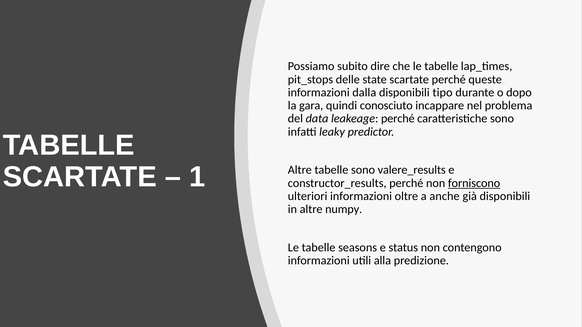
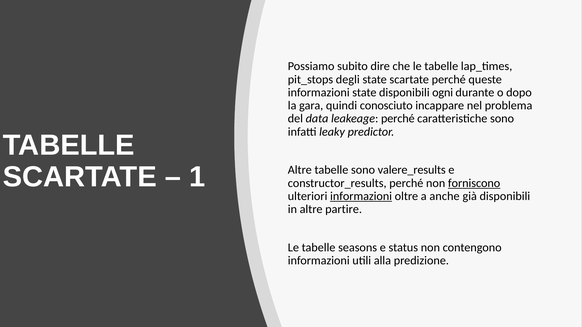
delle: delle -> degli
informazioni dalla: dalla -> state
tipo: tipo -> ogni
informazioni at (361, 196) underline: none -> present
numpy: numpy -> partire
